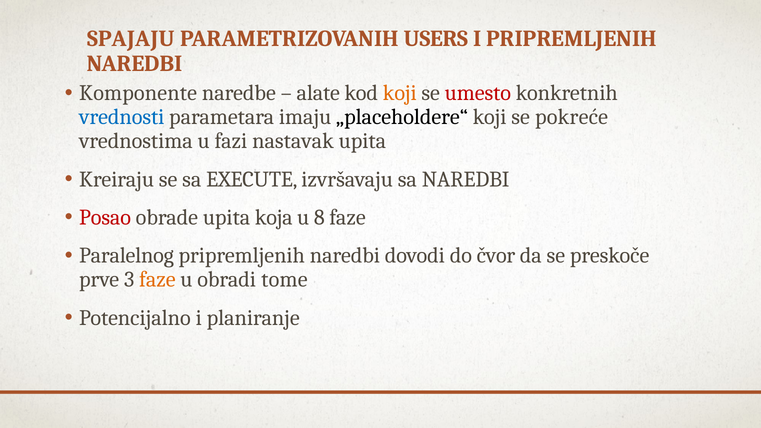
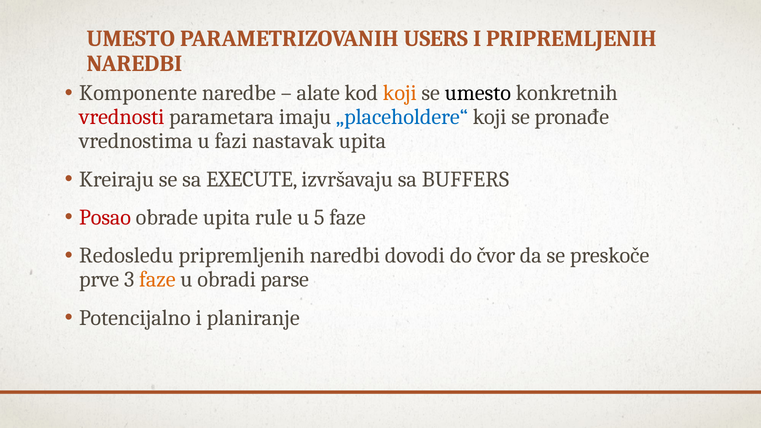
SPAJAJU at (131, 39): SPAJAJU -> UMESTO
umesto at (478, 93) colour: red -> black
vrednosti colour: blue -> red
„placeholdere“ colour: black -> blue
pokreće: pokreće -> pronađe
sa NAREDBI: NAREDBI -> BUFFERS
koja: koja -> rule
8: 8 -> 5
Paralelnog: Paralelnog -> Redosledu
tome: tome -> parse
